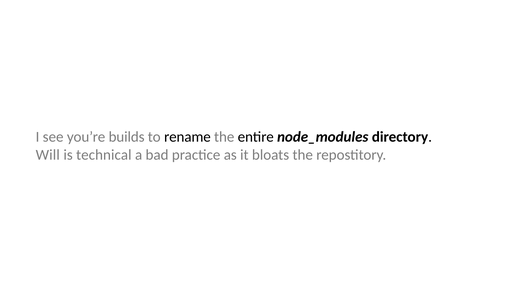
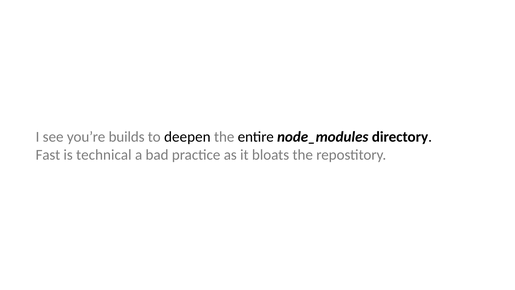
rename: rename -> deepen
Will: Will -> Fast
